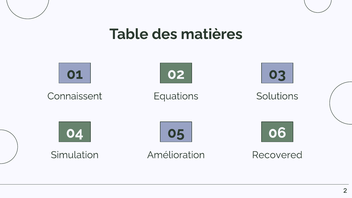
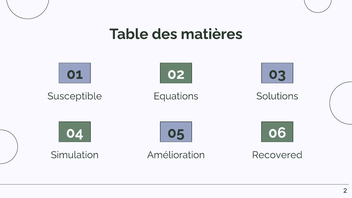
Connaissent: Connaissent -> Susceptible
